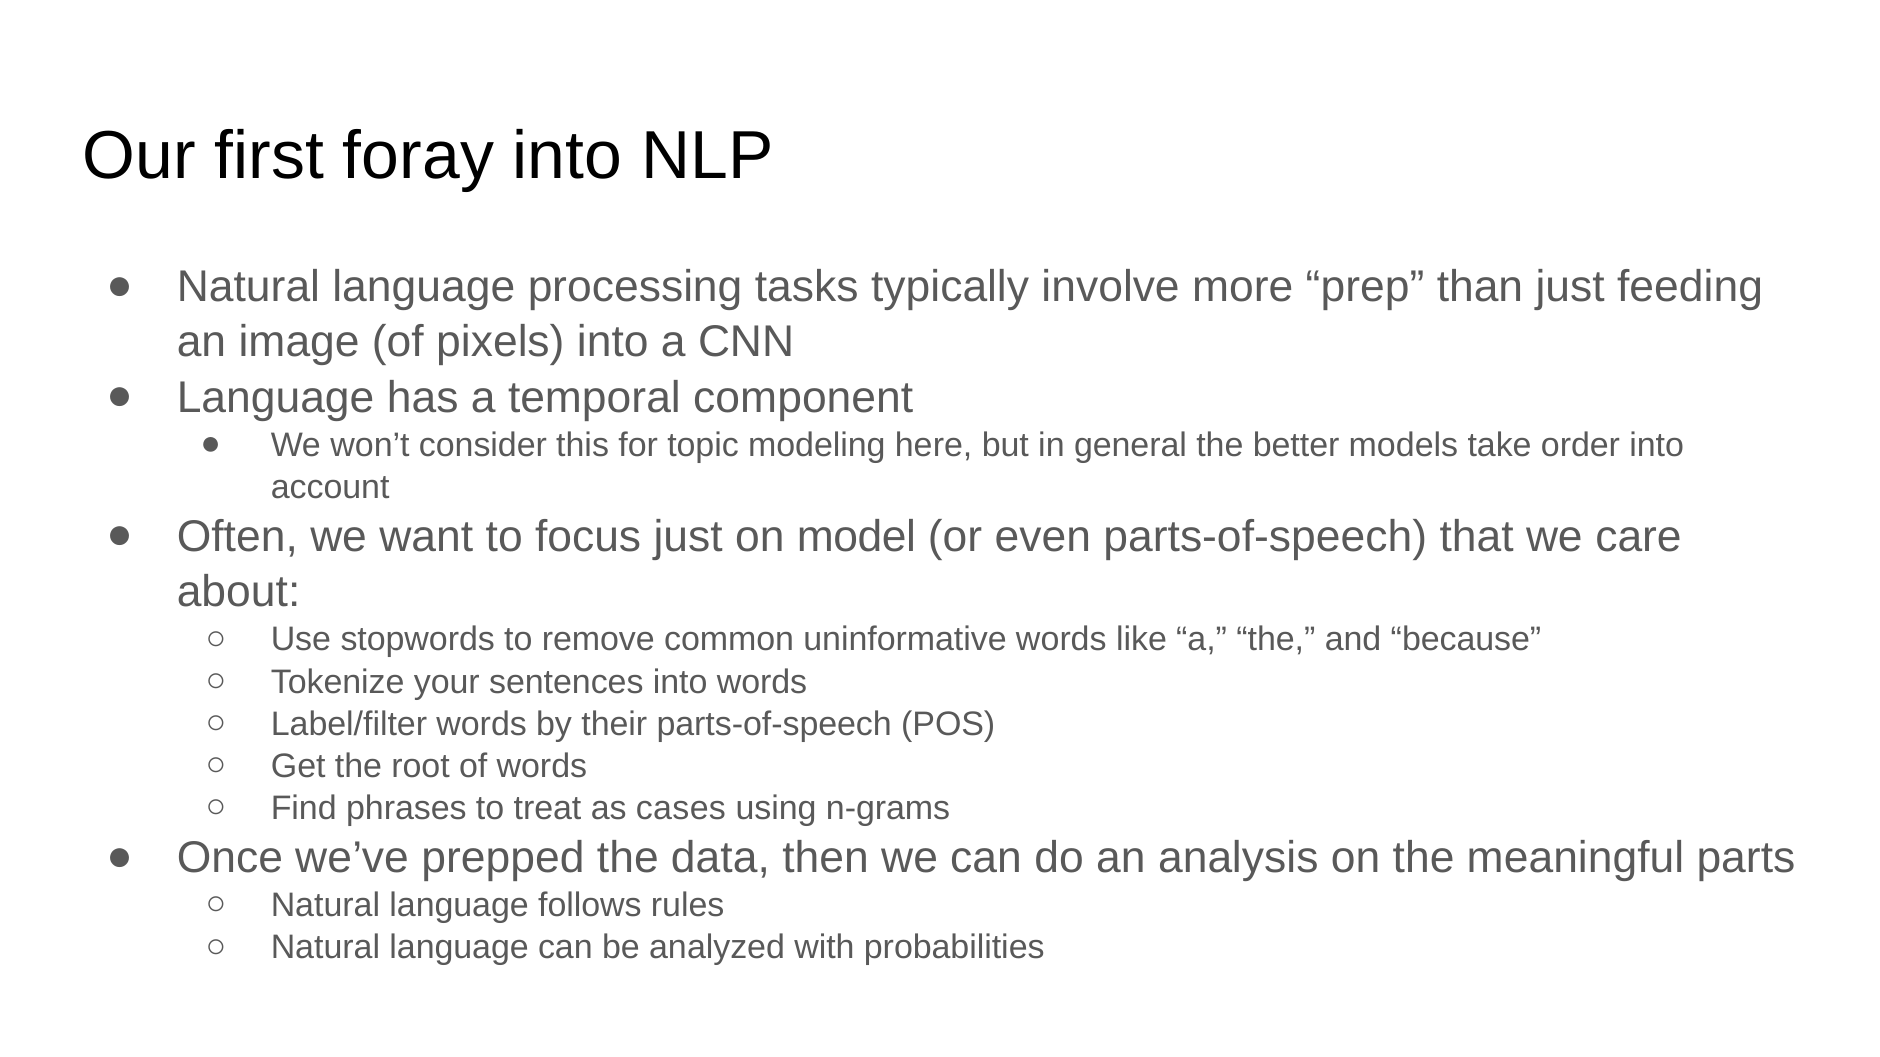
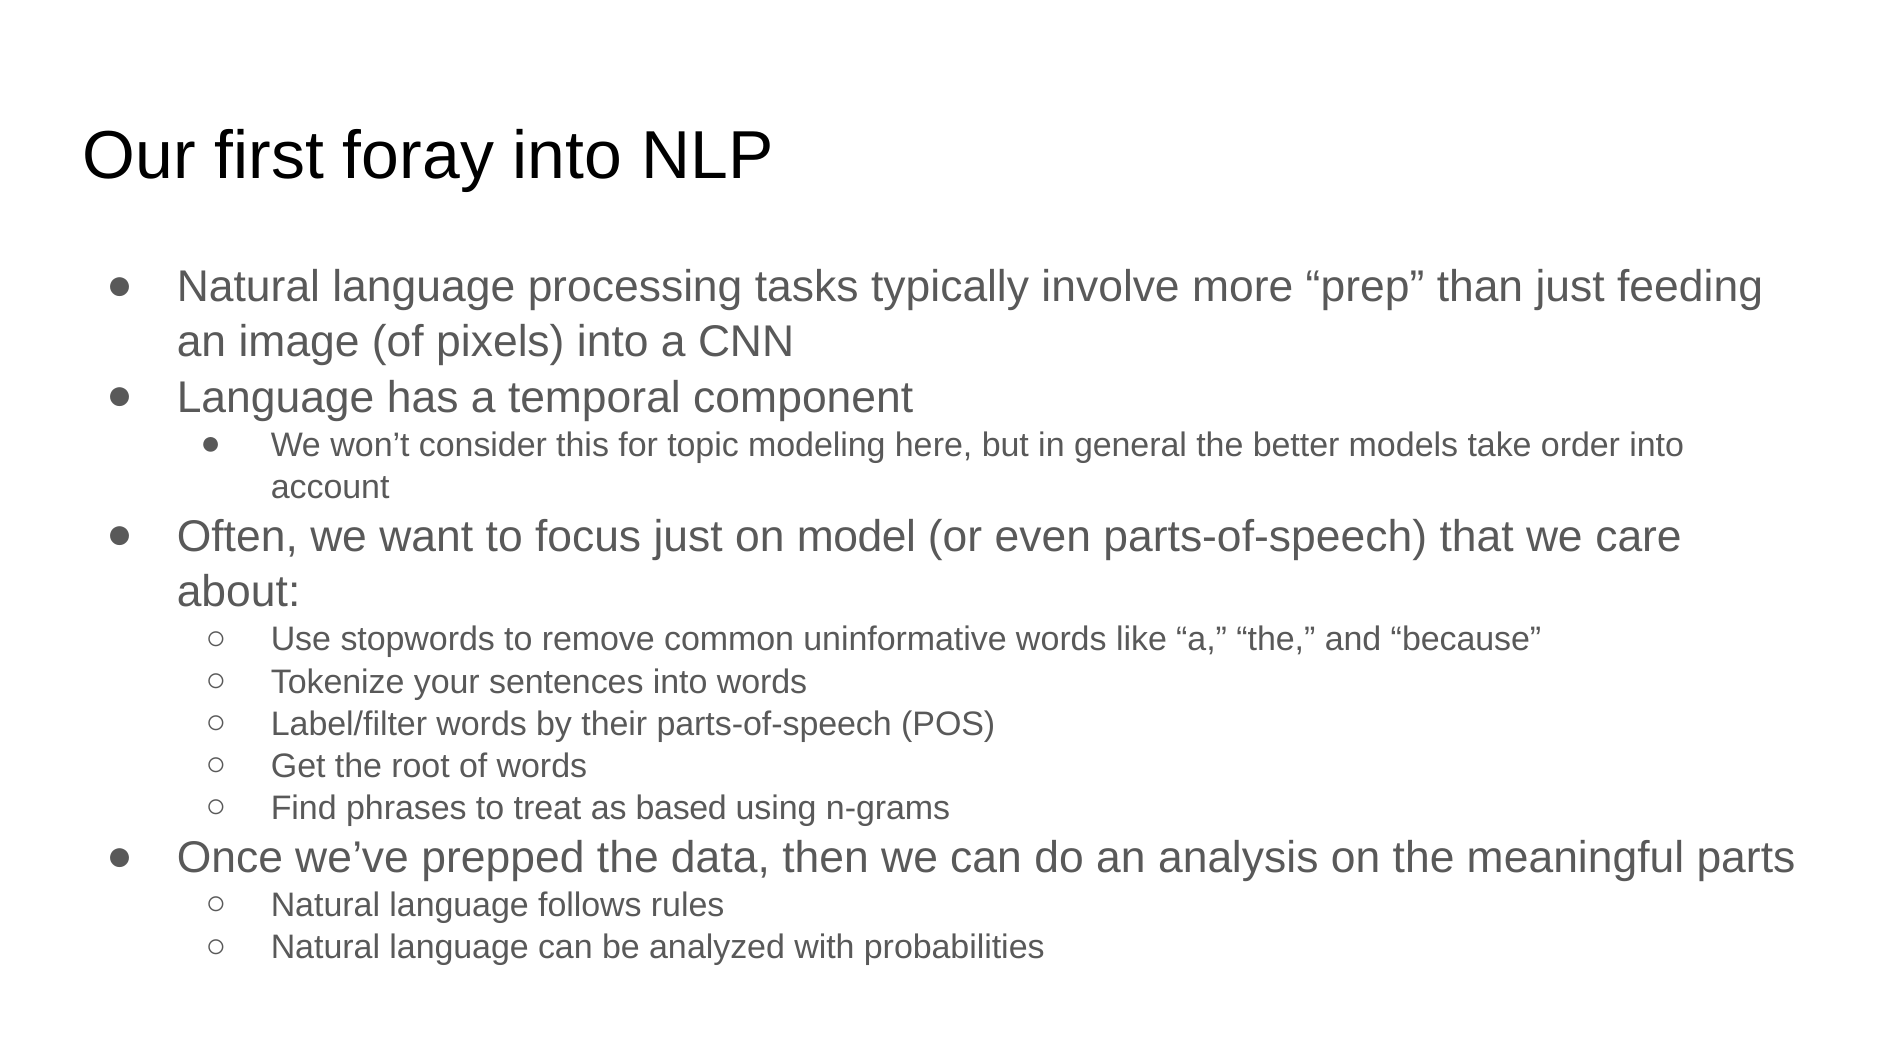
cases: cases -> based
